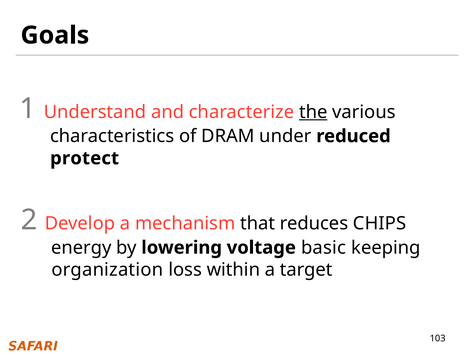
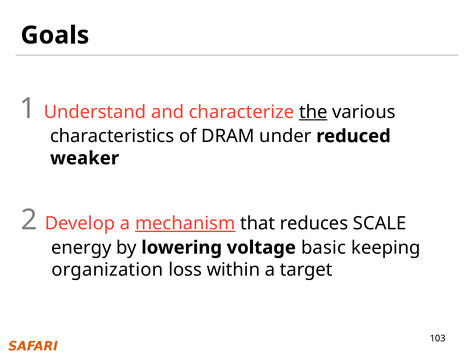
protect: protect -> weaker
mechanism underline: none -> present
CHIPS: CHIPS -> SCALE
